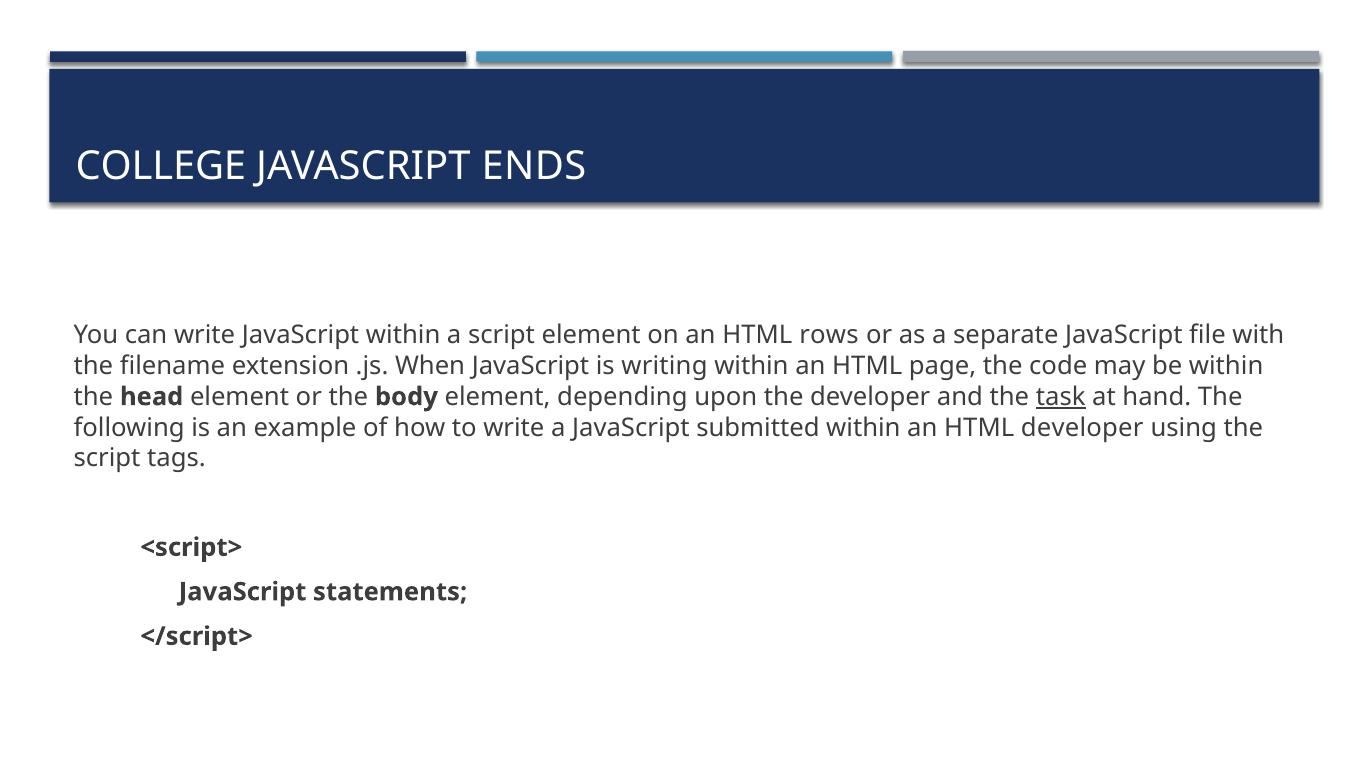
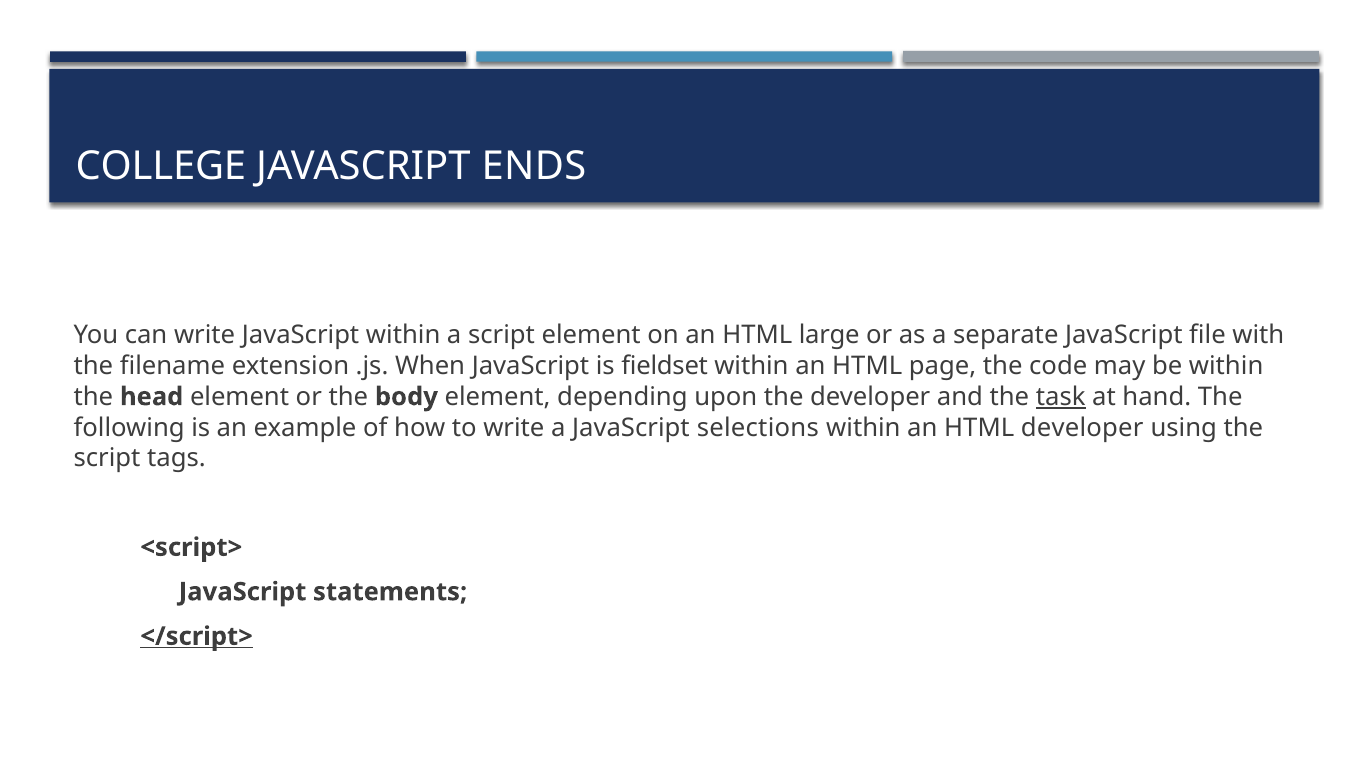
rows: rows -> large
writing: writing -> fieldset
submitted: submitted -> selections
</script> underline: none -> present
